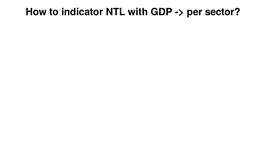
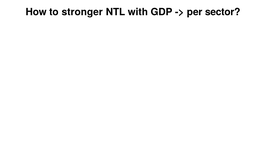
indicator: indicator -> stronger
